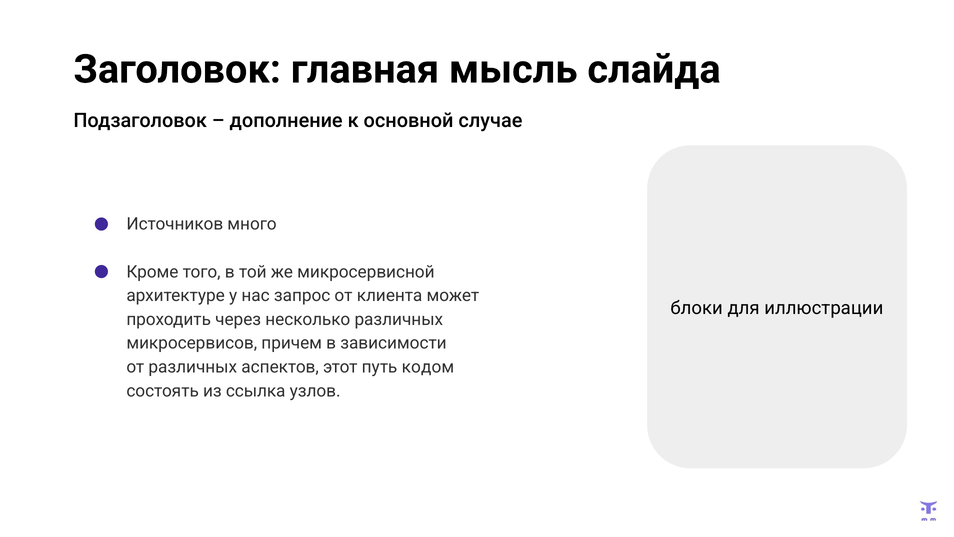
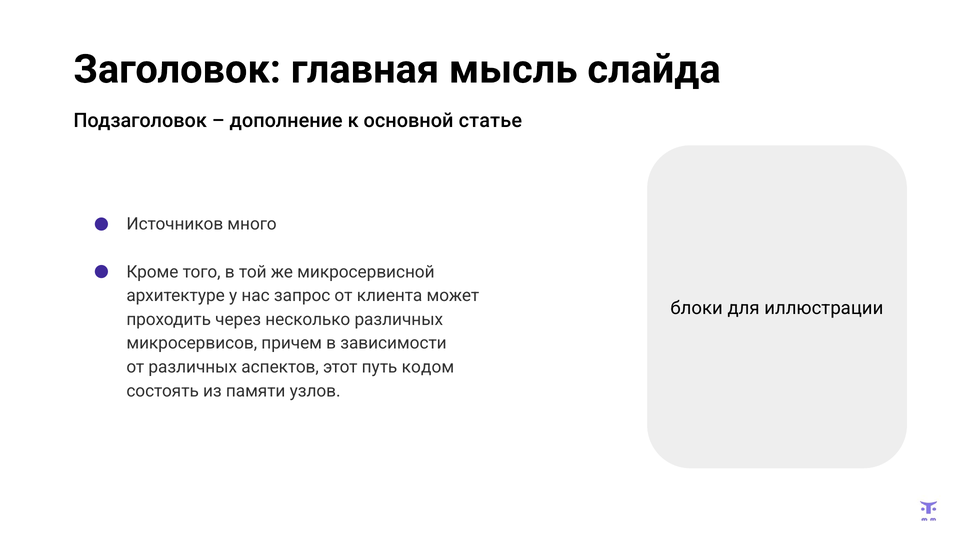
случае: случае -> статье
ссылка: ссылка -> памяти
